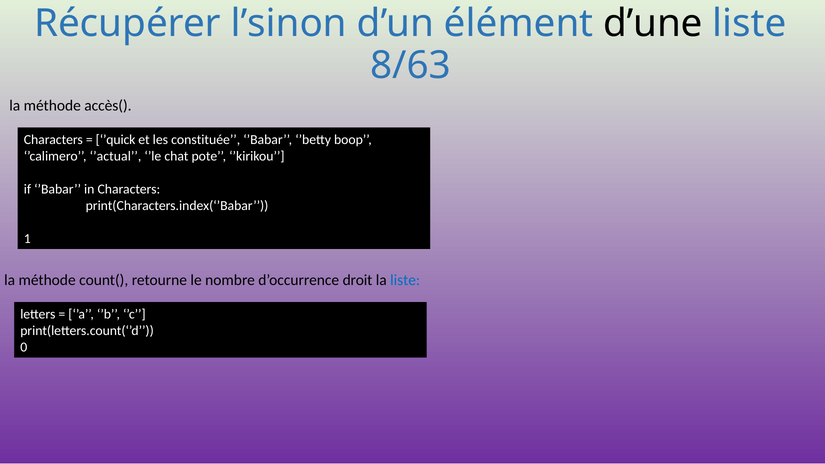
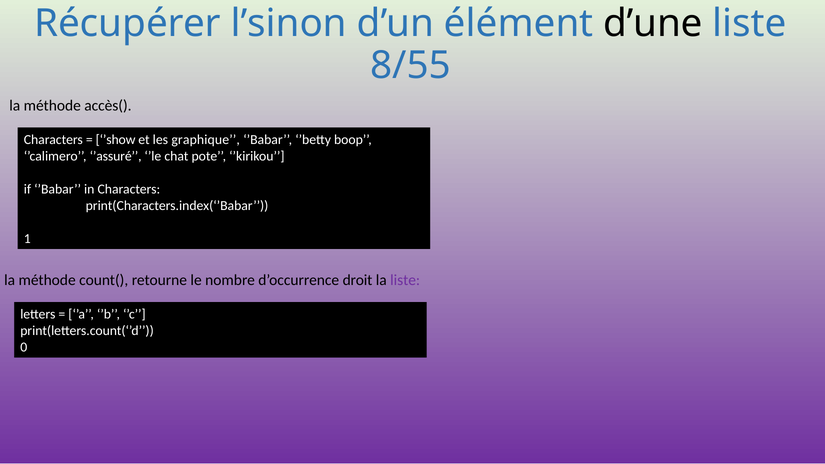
8/63: 8/63 -> 8/55
’quick: ’quick -> ’show
constituée: constituée -> graphique
’actual: ’actual -> ’assuré
liste at (405, 280) colour: blue -> purple
